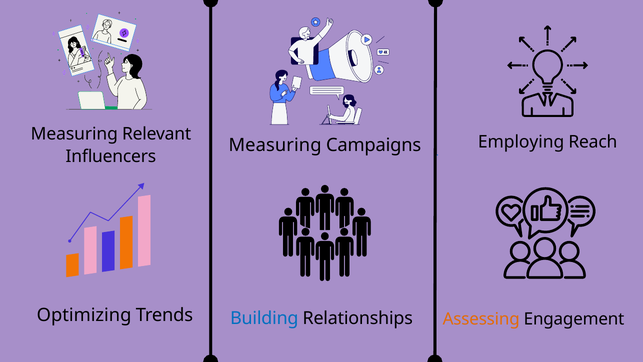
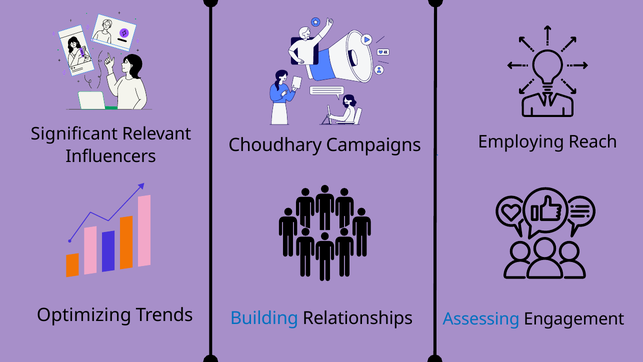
Measuring at (74, 134): Measuring -> Significant
Measuring at (275, 145): Measuring -> Choudhary
Assessing colour: orange -> blue
